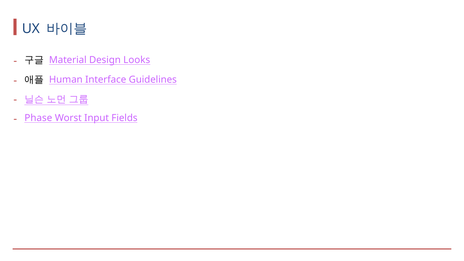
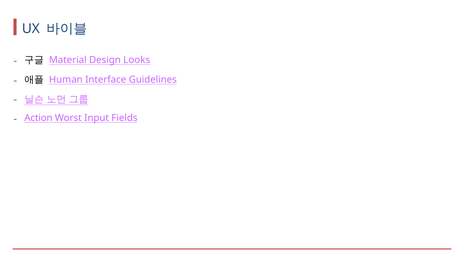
Phase: Phase -> Action
